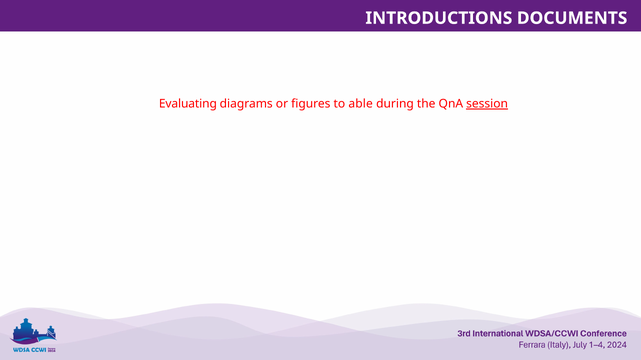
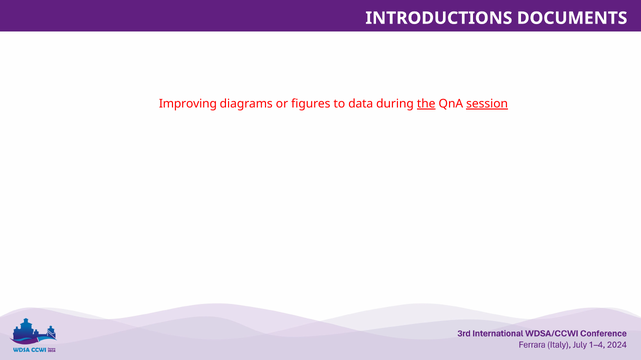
Evaluating: Evaluating -> Improving
able: able -> data
the underline: none -> present
